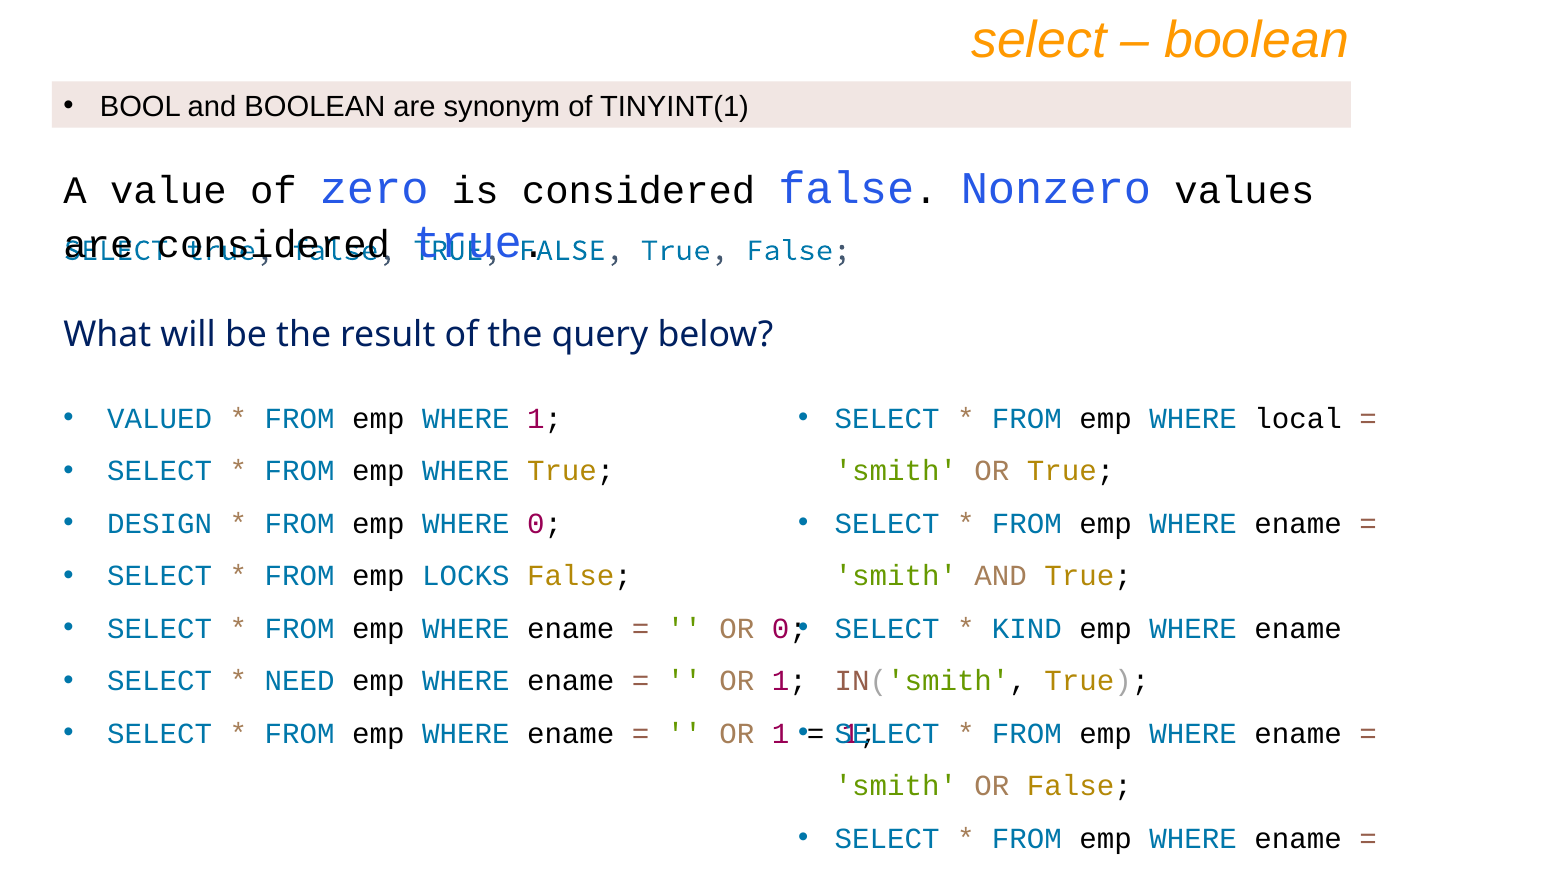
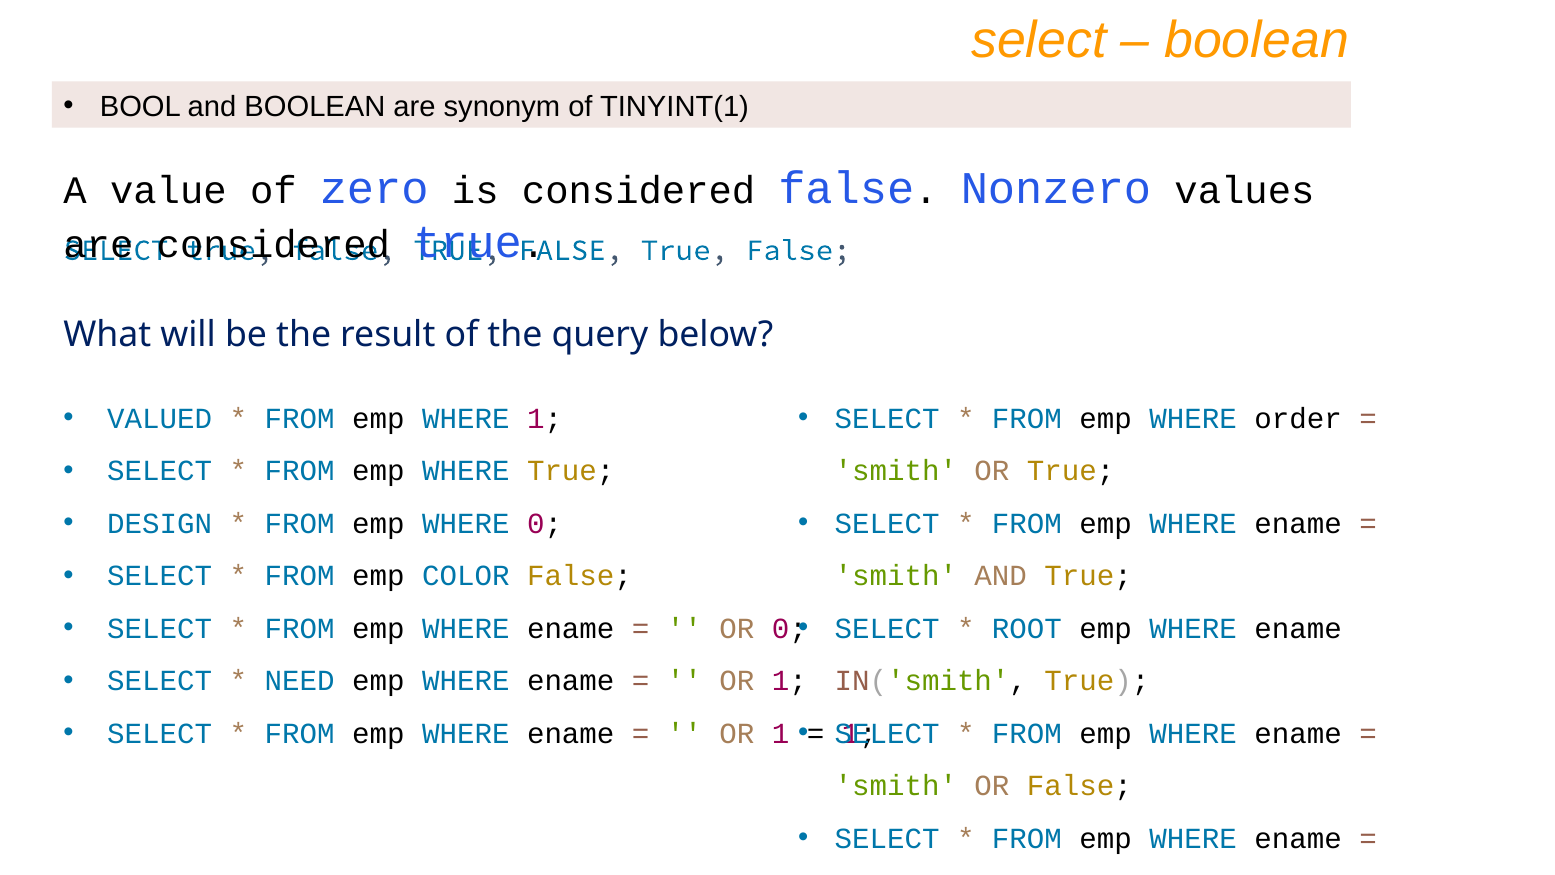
local: local -> order
LOCKS: LOCKS -> COLOR
KIND: KIND -> ROOT
